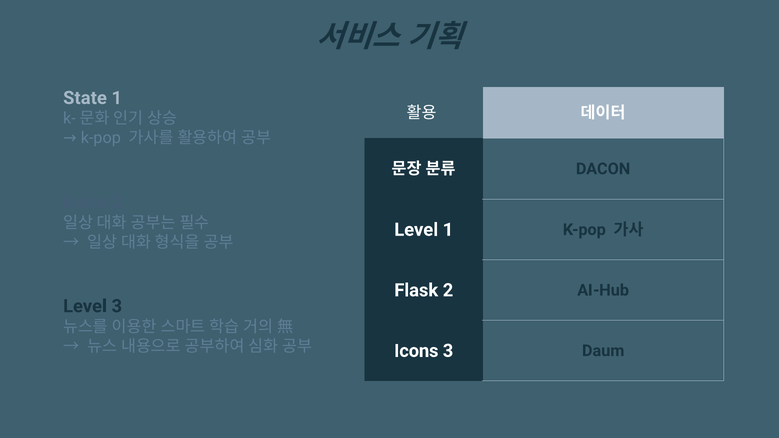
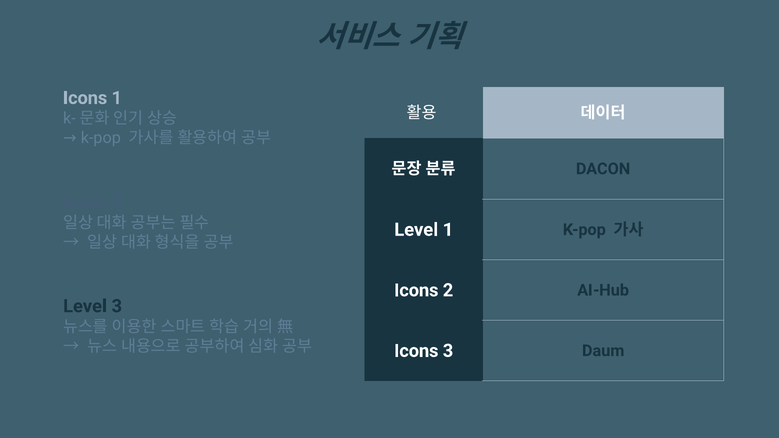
State at (85, 98): State -> Icons
Flask at (416, 290): Flask -> Icons
